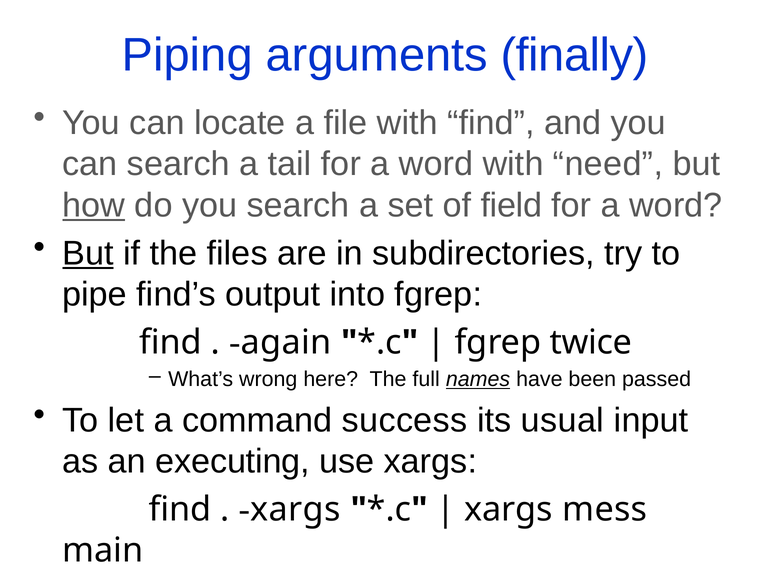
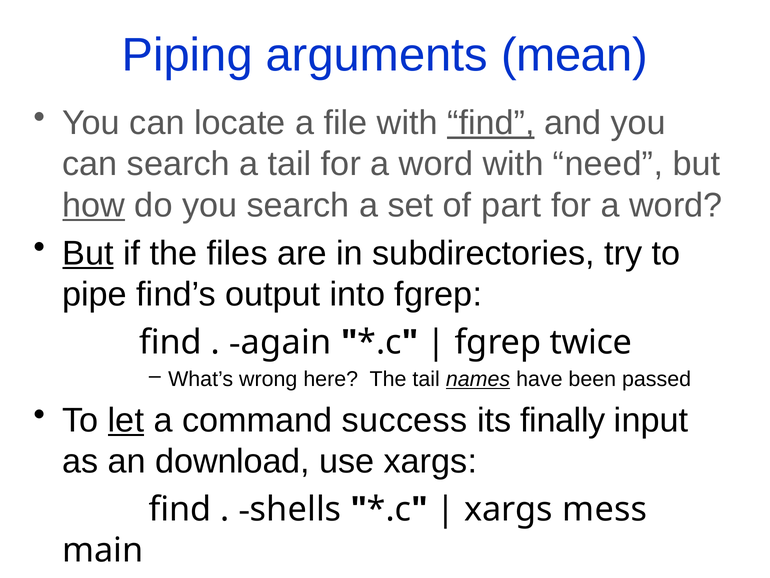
finally: finally -> mean
find at (491, 123) underline: none -> present
field: field -> part
The full: full -> tail
let underline: none -> present
usual: usual -> finally
executing: executing -> download
xargs at (296, 509): xargs -> shells
